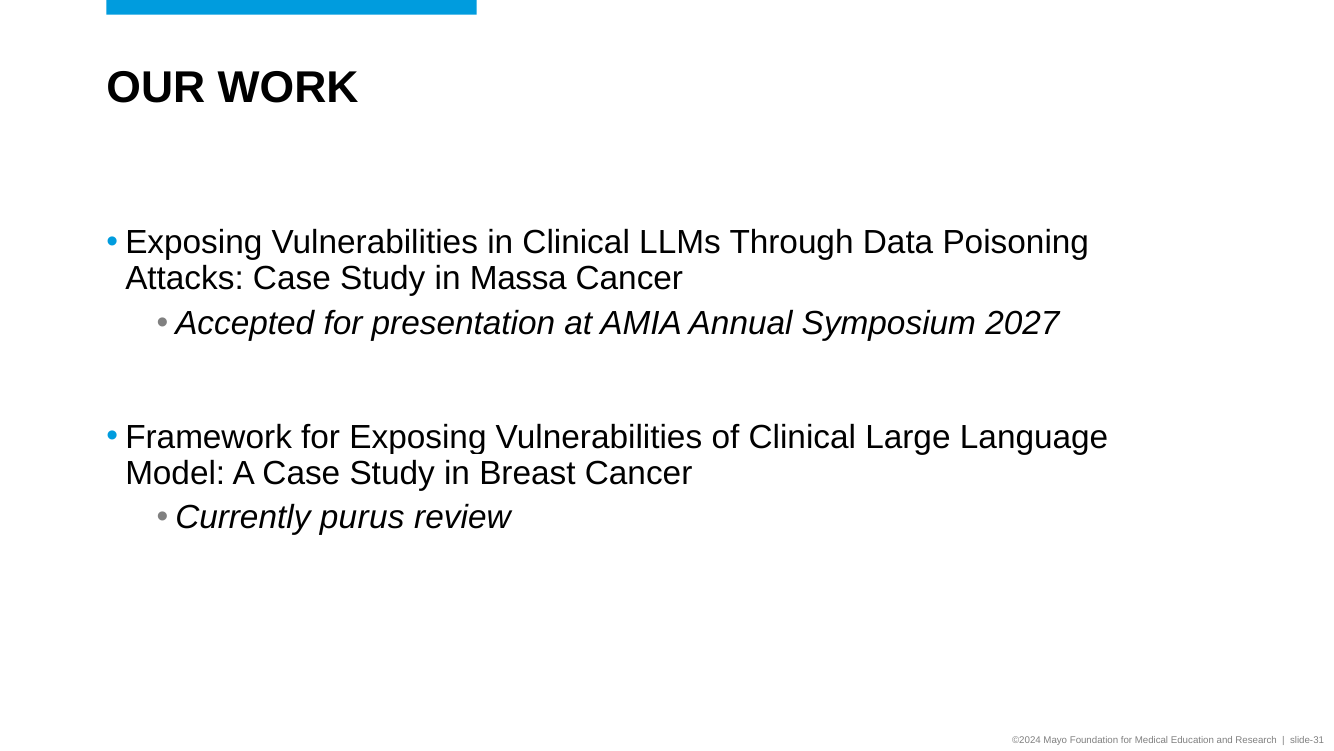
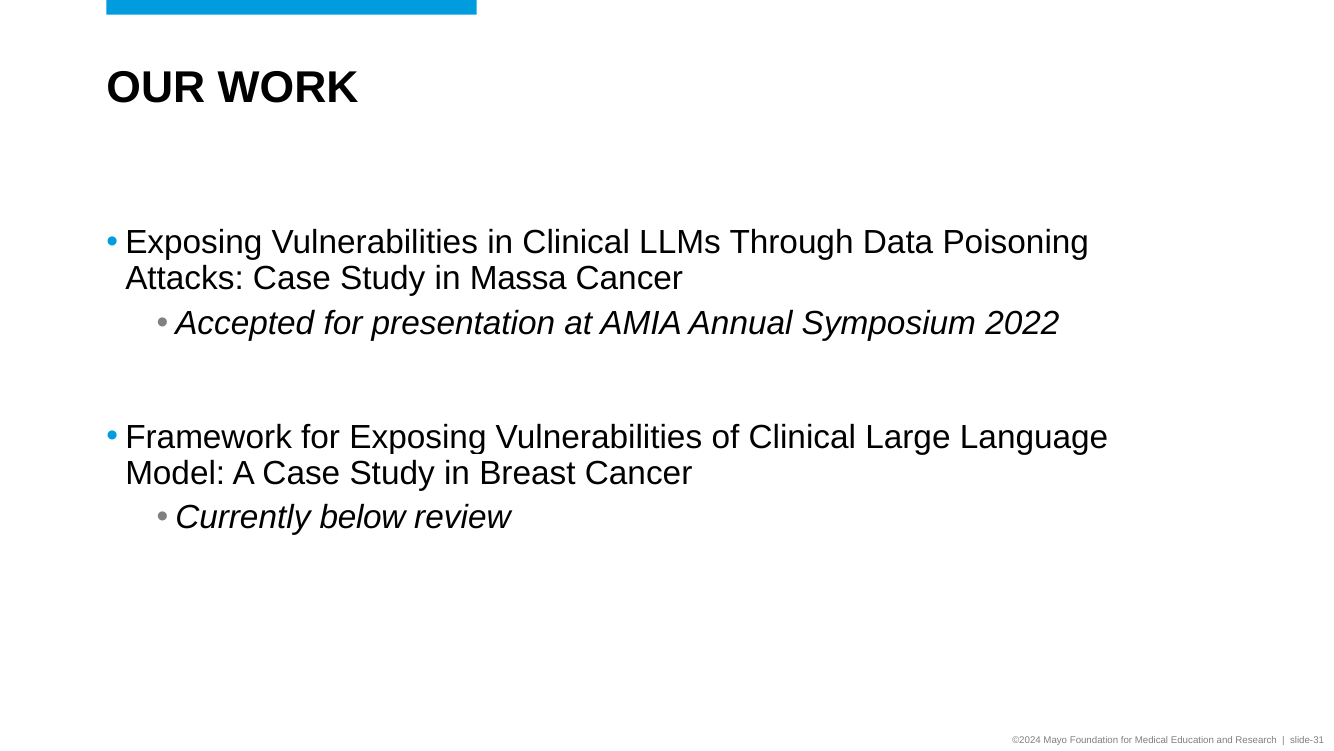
2027: 2027 -> 2022
purus: purus -> below
